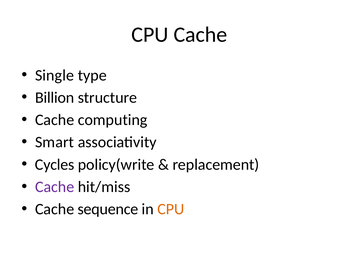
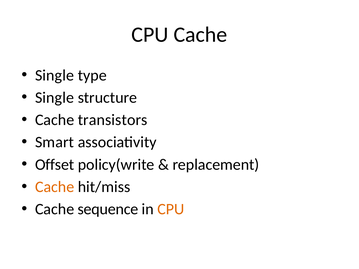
Billion at (55, 98): Billion -> Single
computing: computing -> transistors
Cycles: Cycles -> Offset
Cache at (55, 187) colour: purple -> orange
